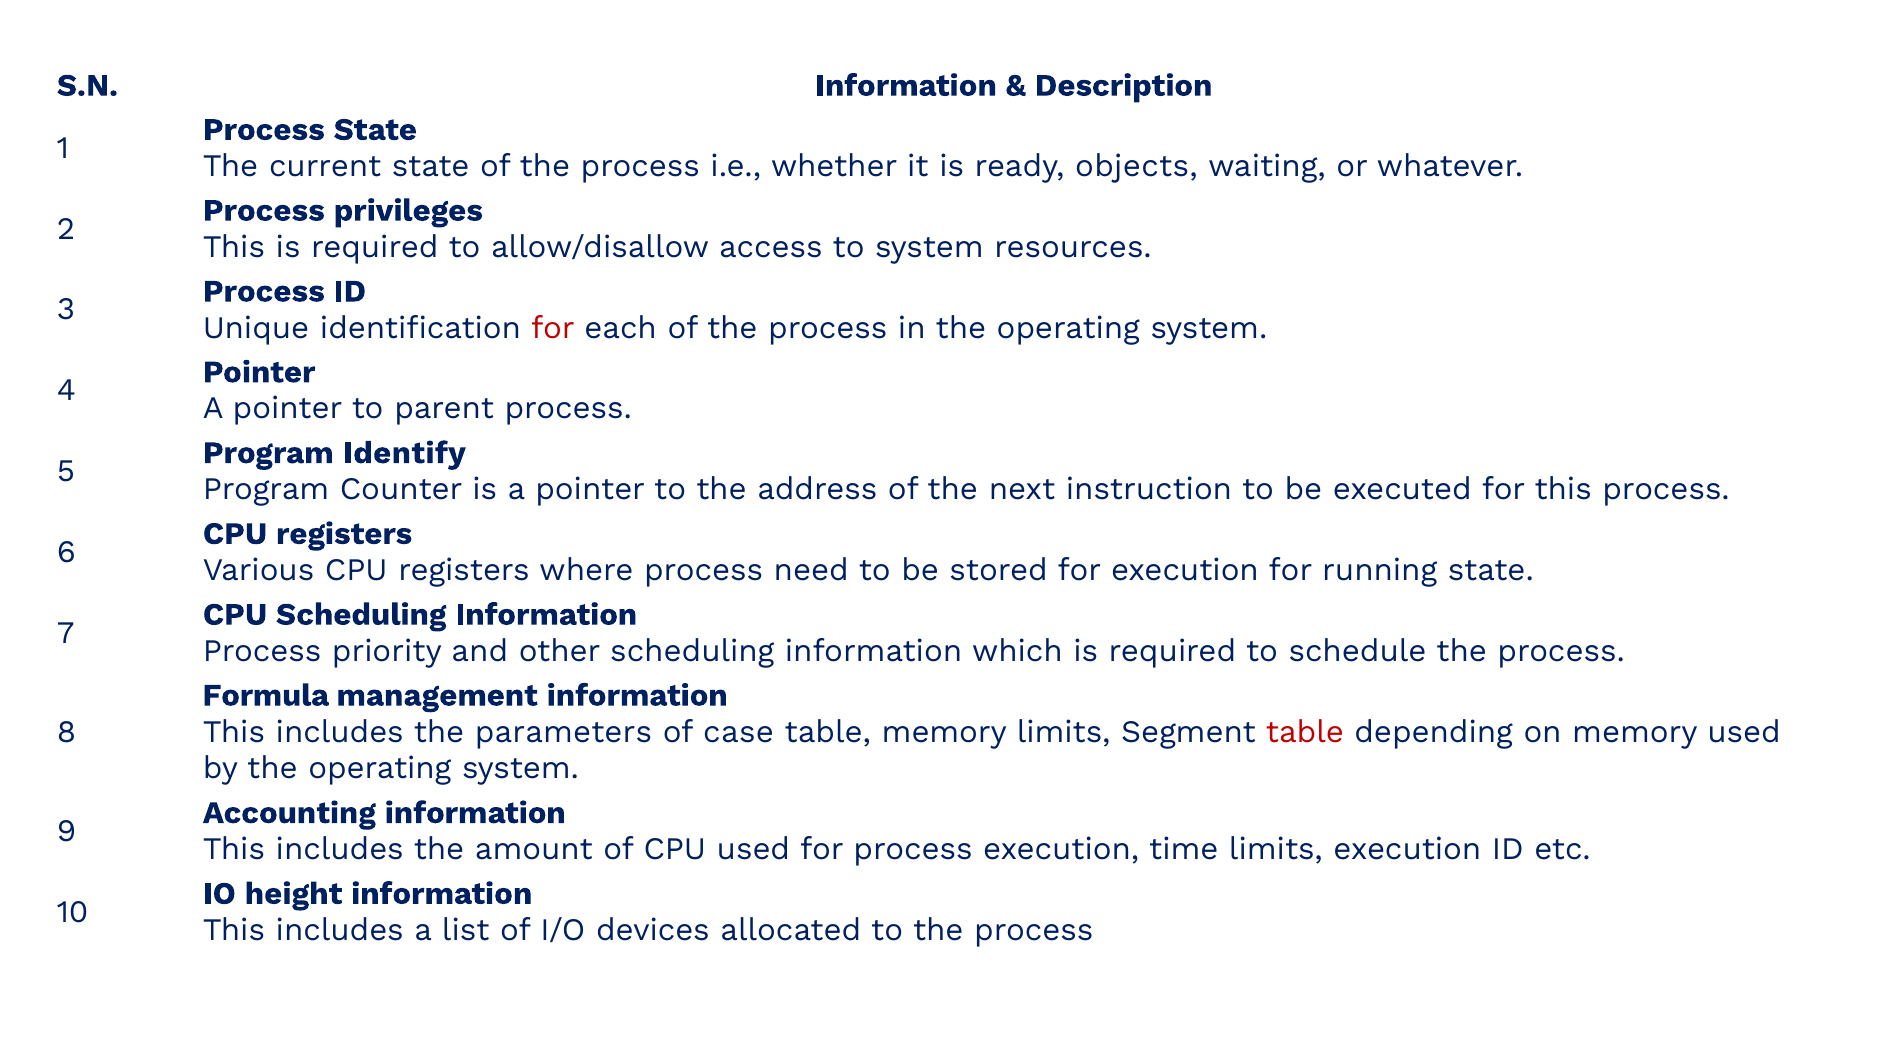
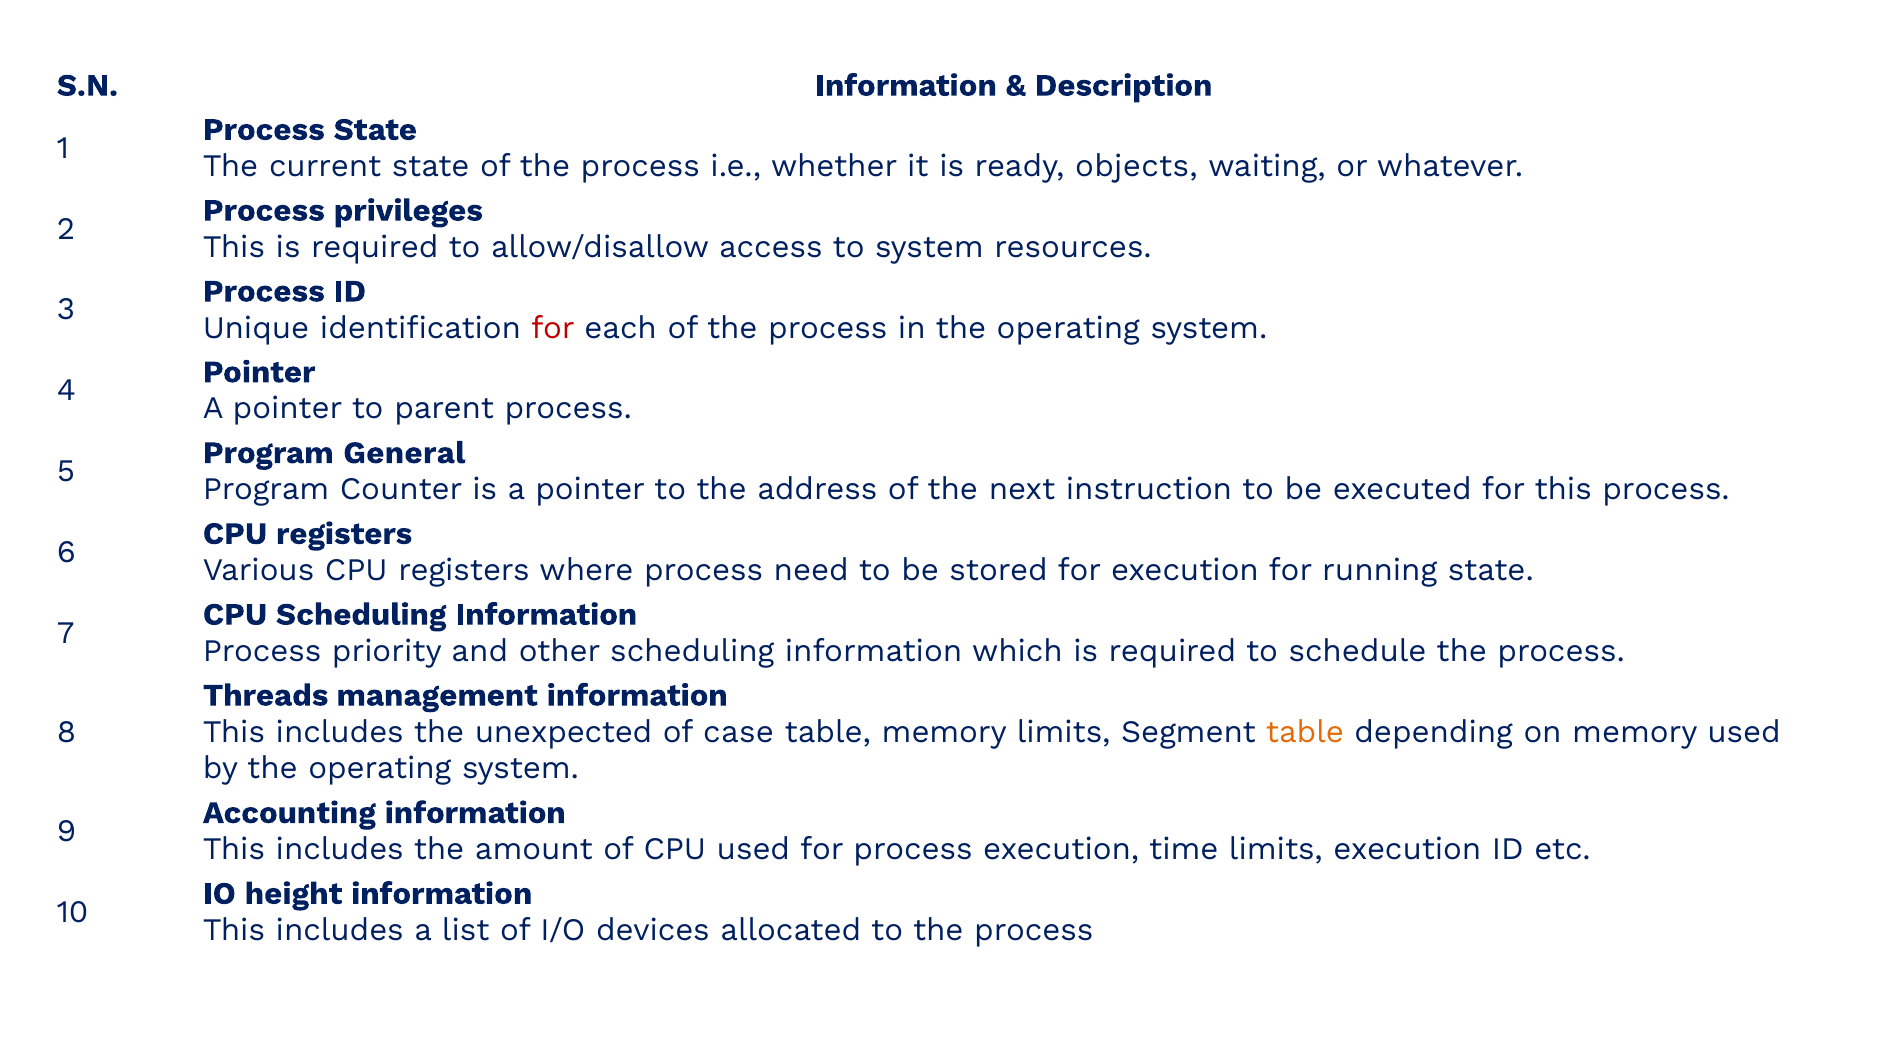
Identify: Identify -> General
Formula: Formula -> Threads
parameters: parameters -> unexpected
table at (1305, 732) colour: red -> orange
